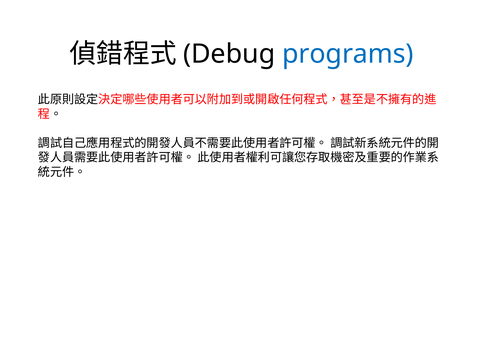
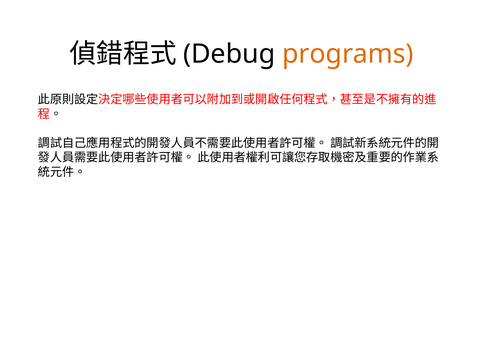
programs colour: blue -> orange
